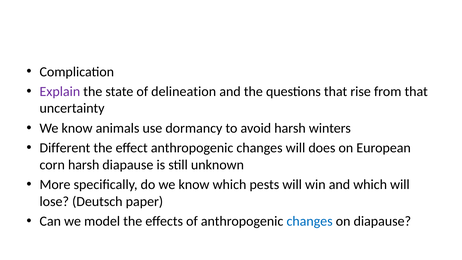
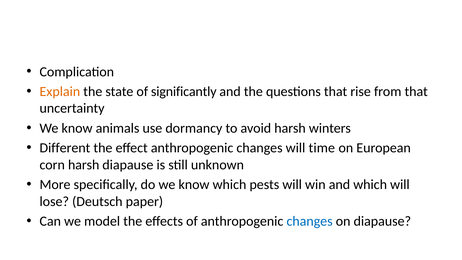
Explain colour: purple -> orange
delineation: delineation -> significantly
does: does -> time
